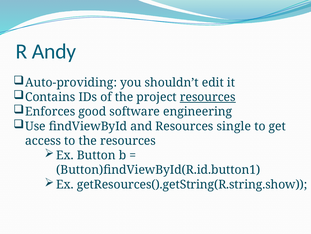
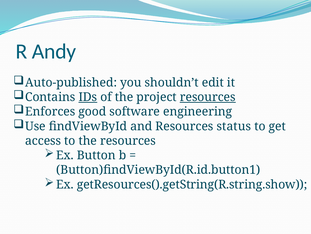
Auto-providing: Auto-providing -> Auto-published
IDs underline: none -> present
single: single -> status
